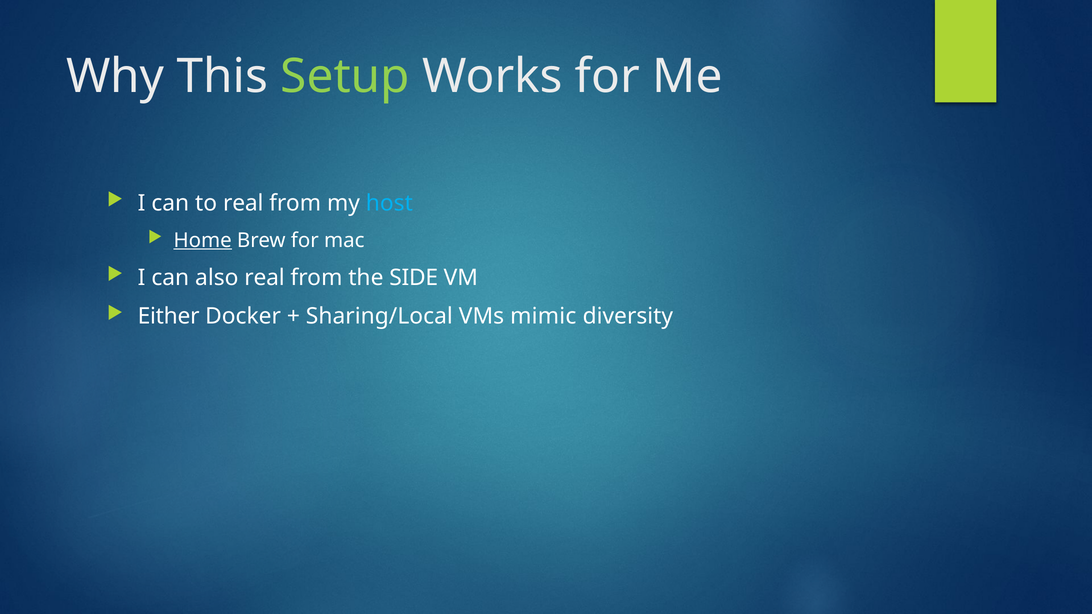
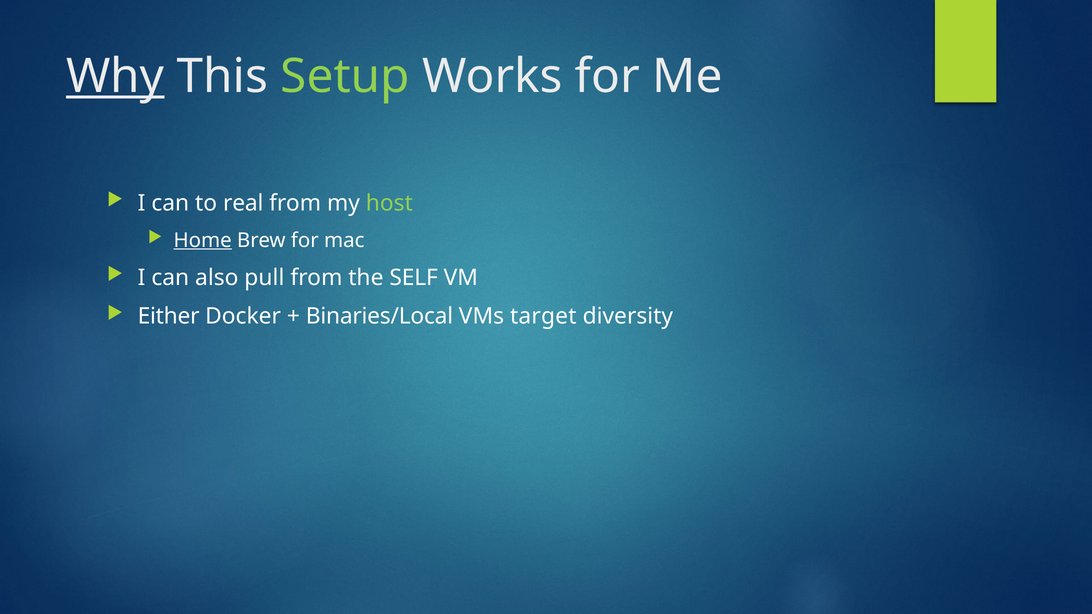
Why underline: none -> present
host colour: light blue -> light green
also real: real -> pull
SIDE: SIDE -> SELF
Sharing/Local: Sharing/Local -> Binaries/Local
mimic: mimic -> target
